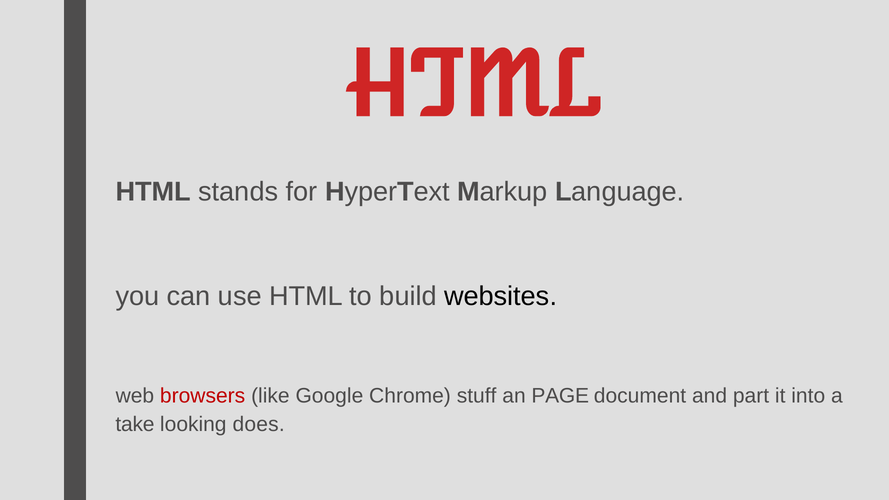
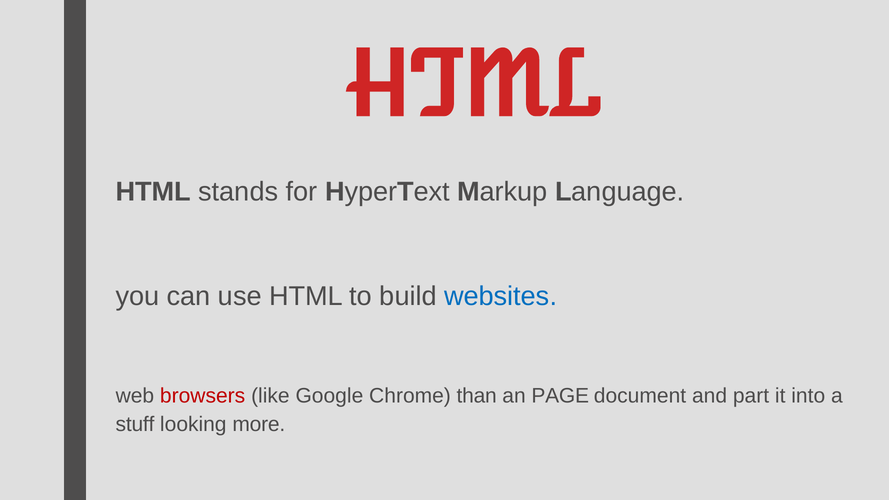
websites colour: black -> blue
stuff: stuff -> than
take: take -> stuff
does: does -> more
